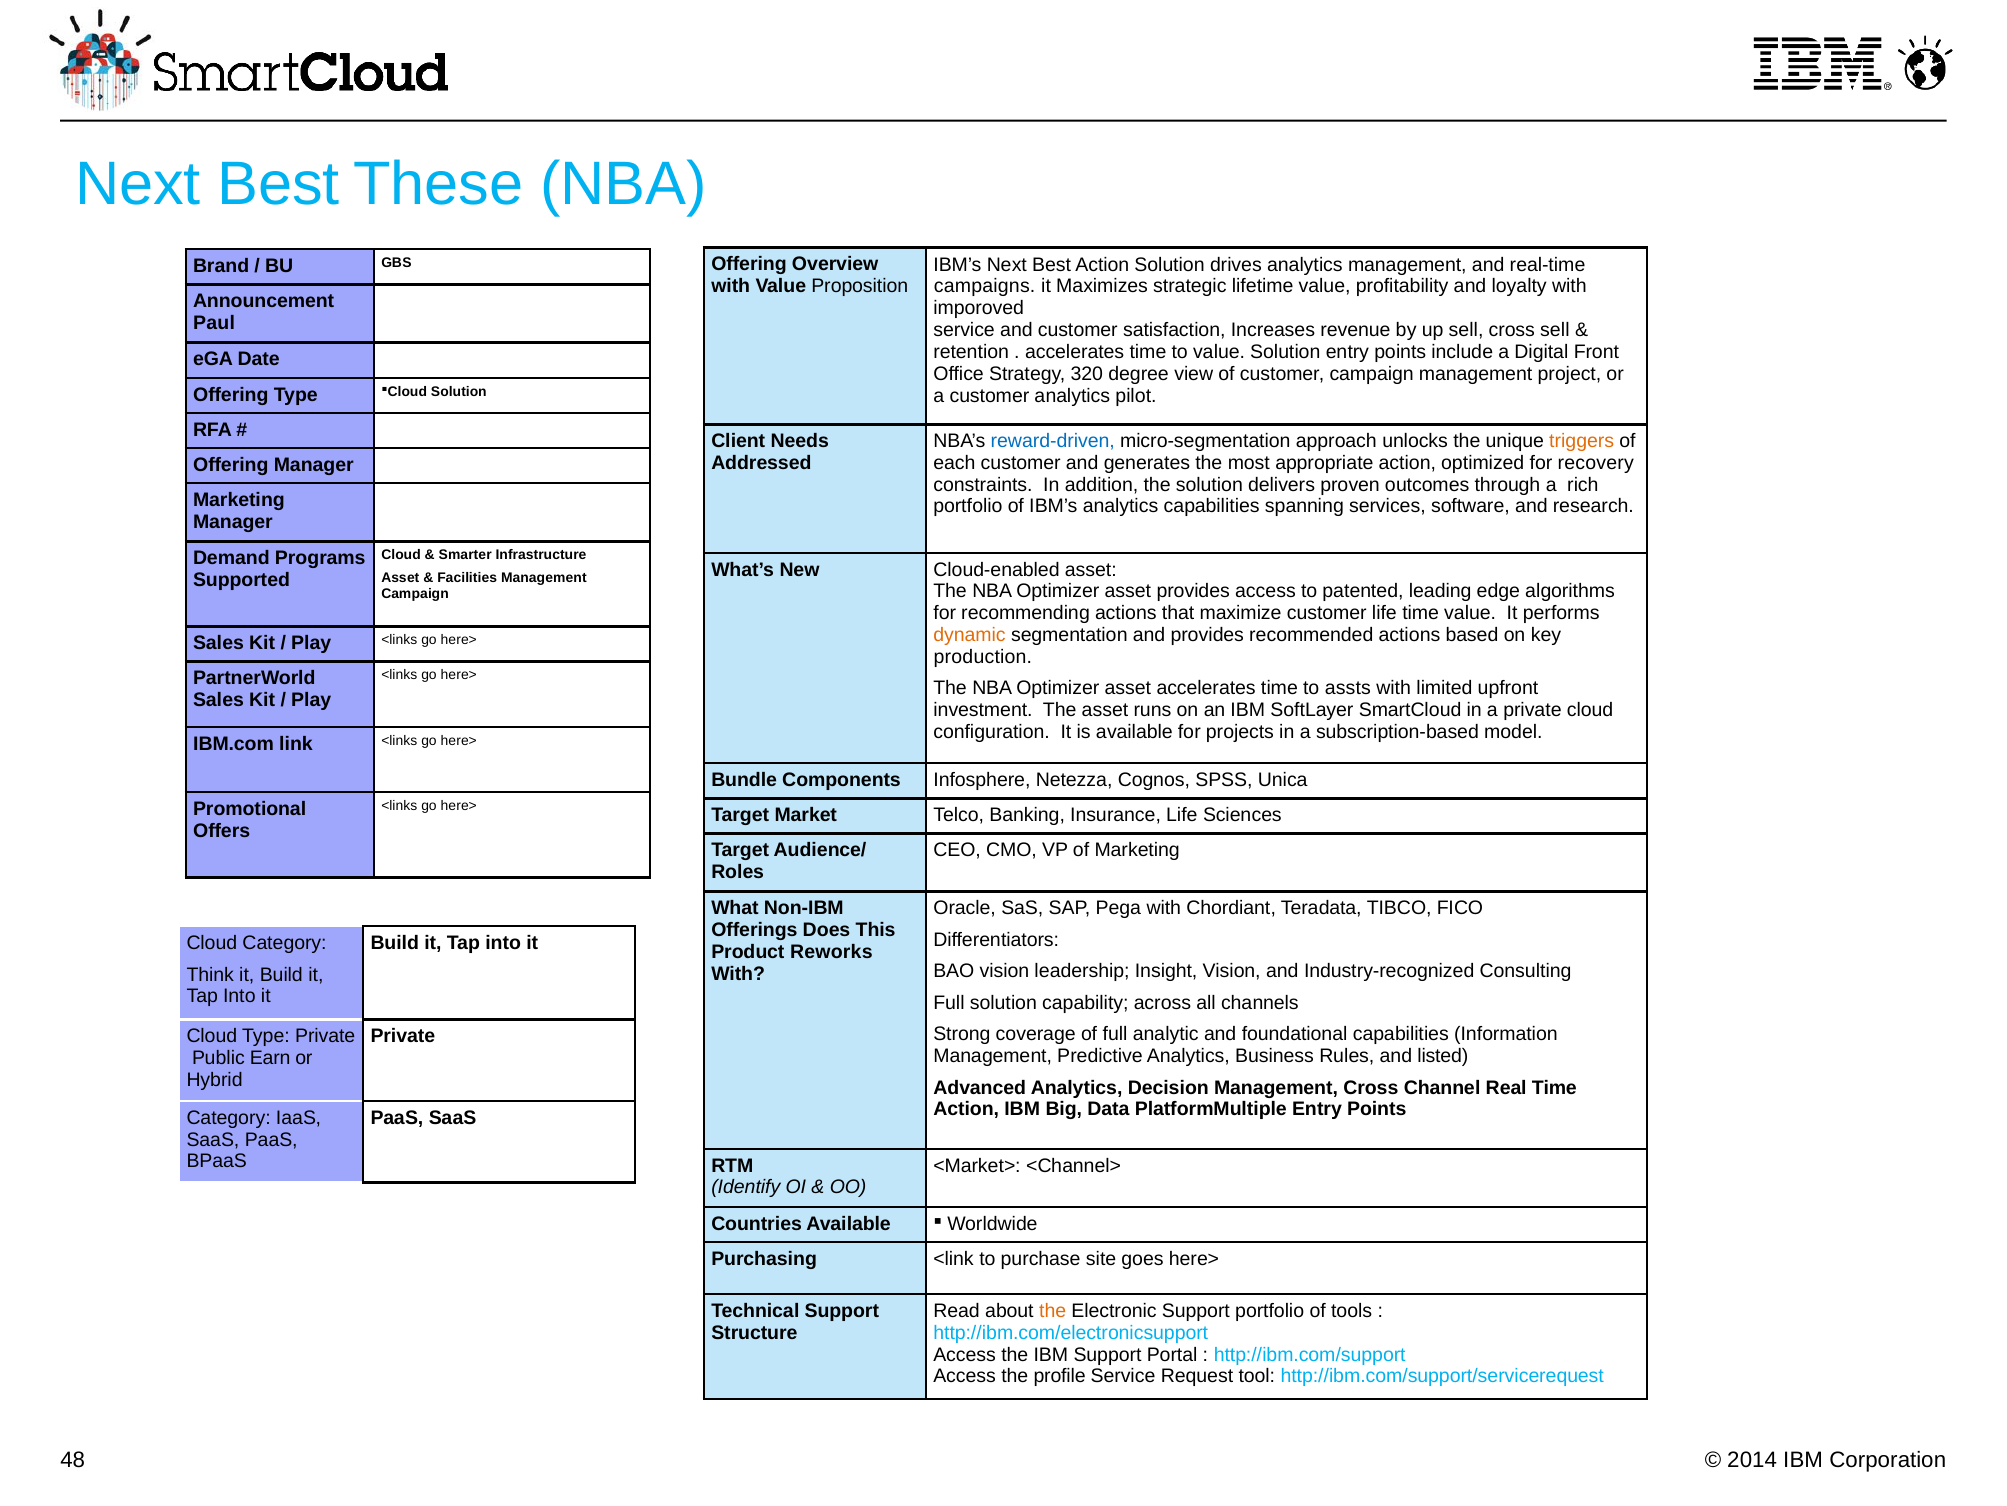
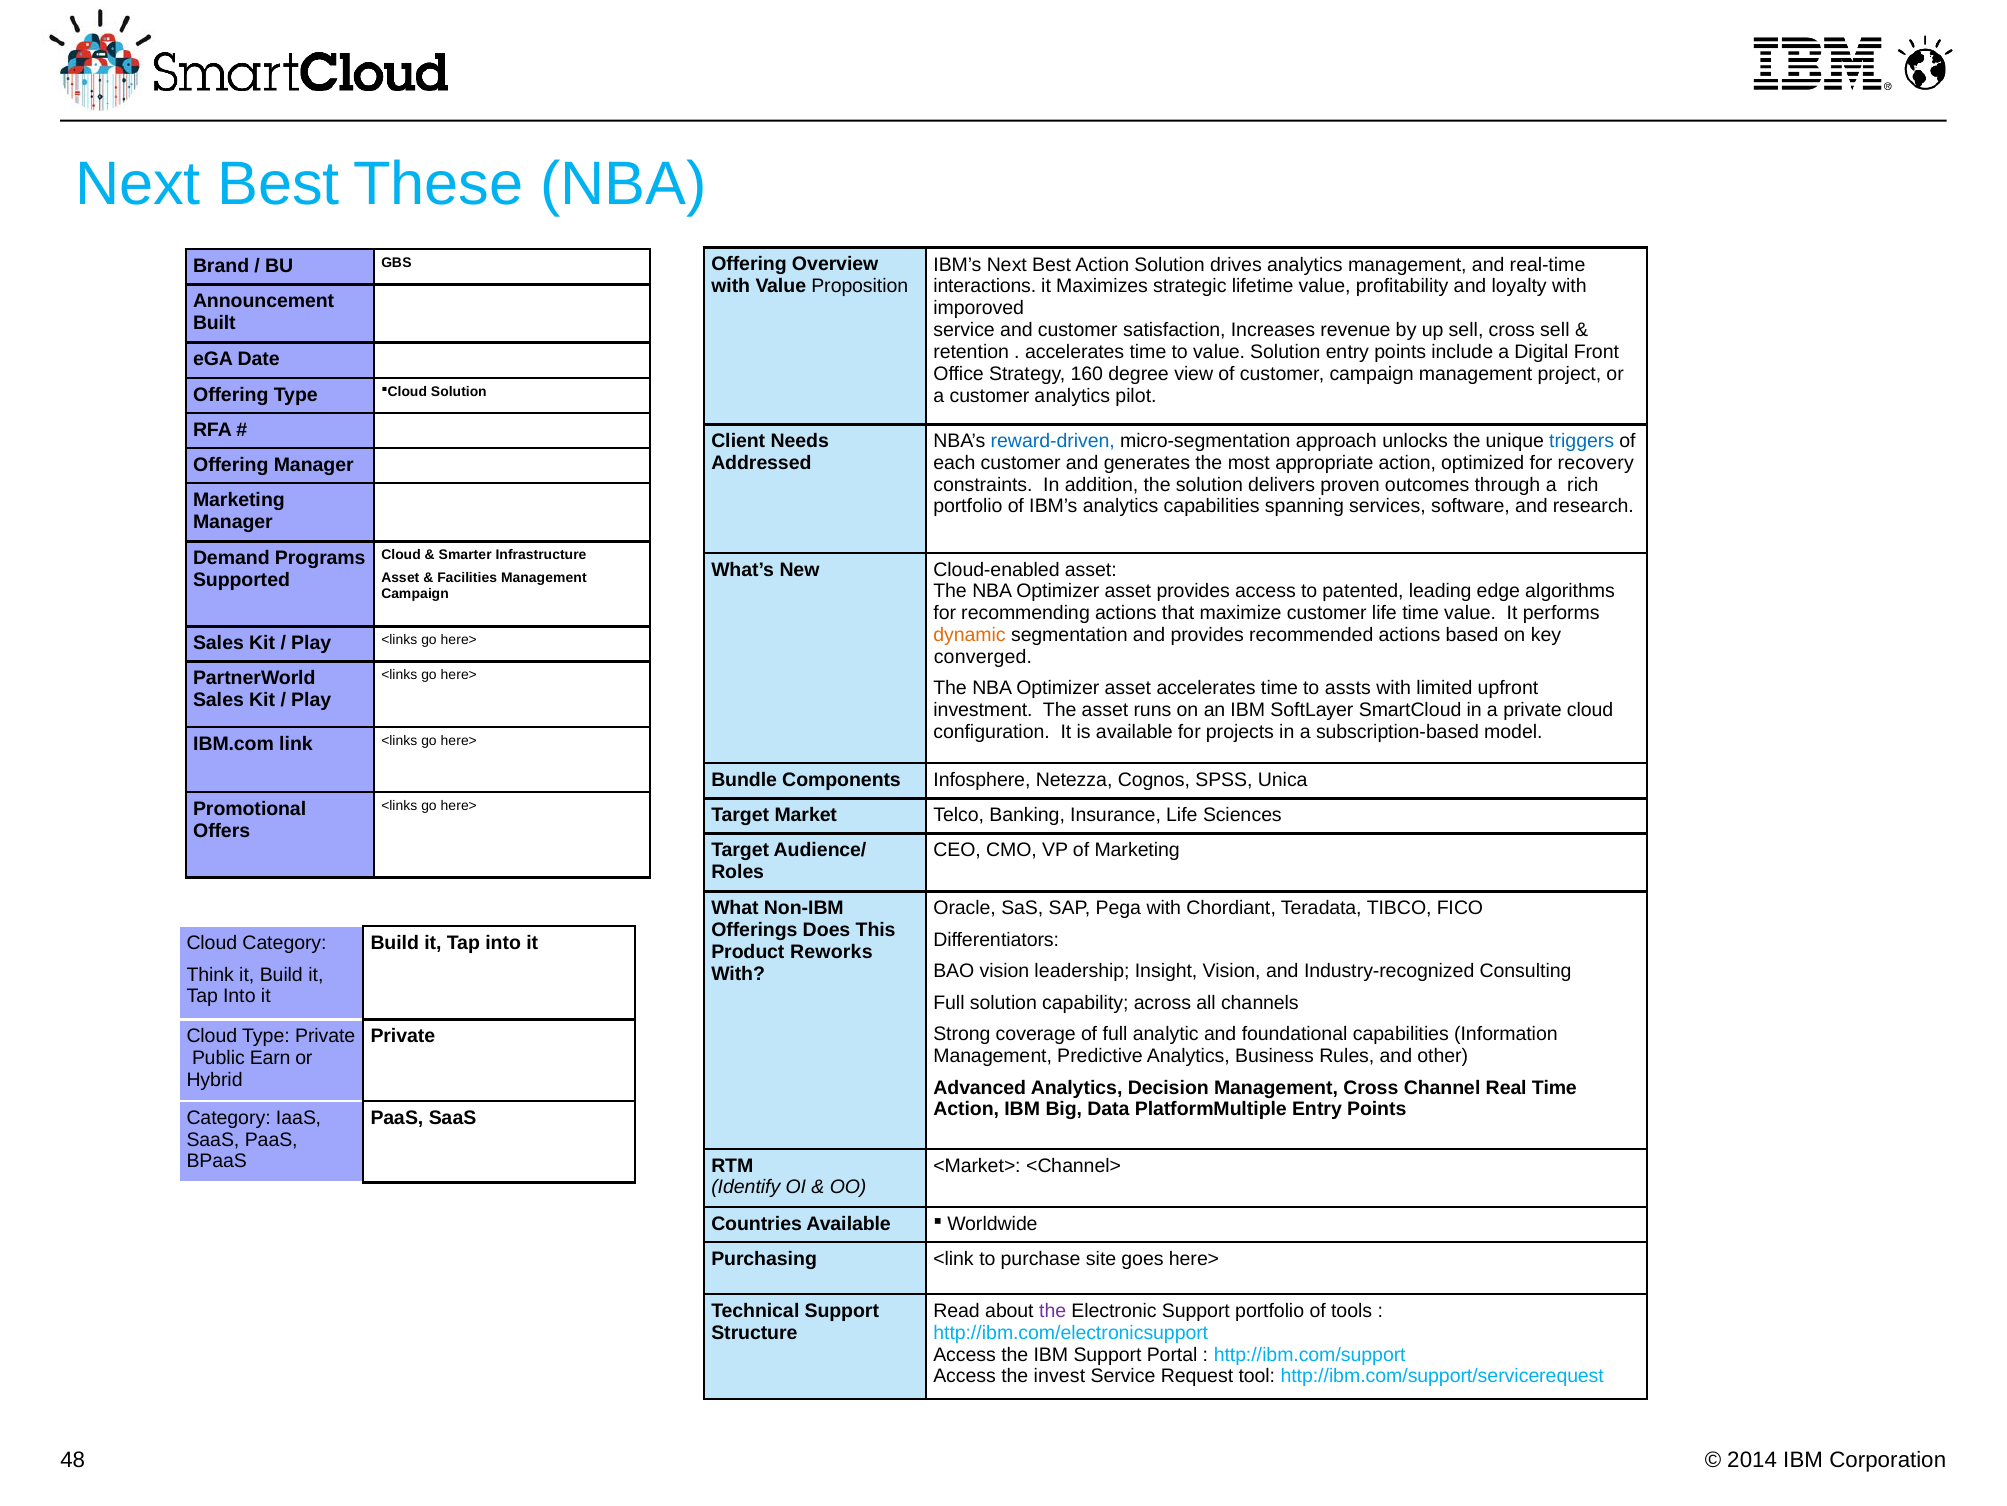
campaigns: campaigns -> interactions
Paul: Paul -> Built
320: 320 -> 160
triggers colour: orange -> blue
production: production -> converged
listed: listed -> other
the at (1053, 1311) colour: orange -> purple
profile: profile -> invest
